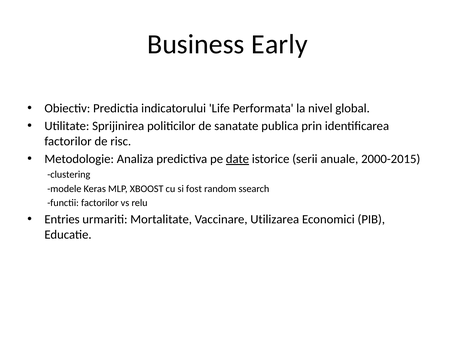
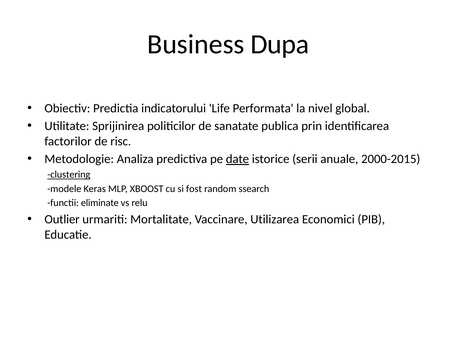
Early: Early -> Dupa
clustering underline: none -> present
functii factorilor: factorilor -> eliminate
Entries: Entries -> Outlier
